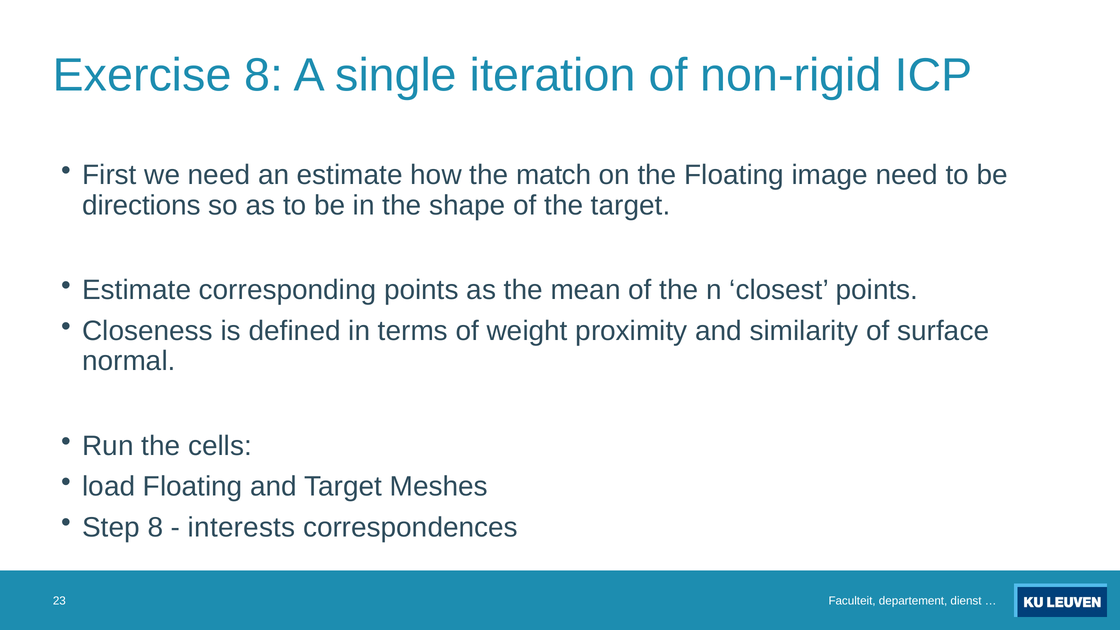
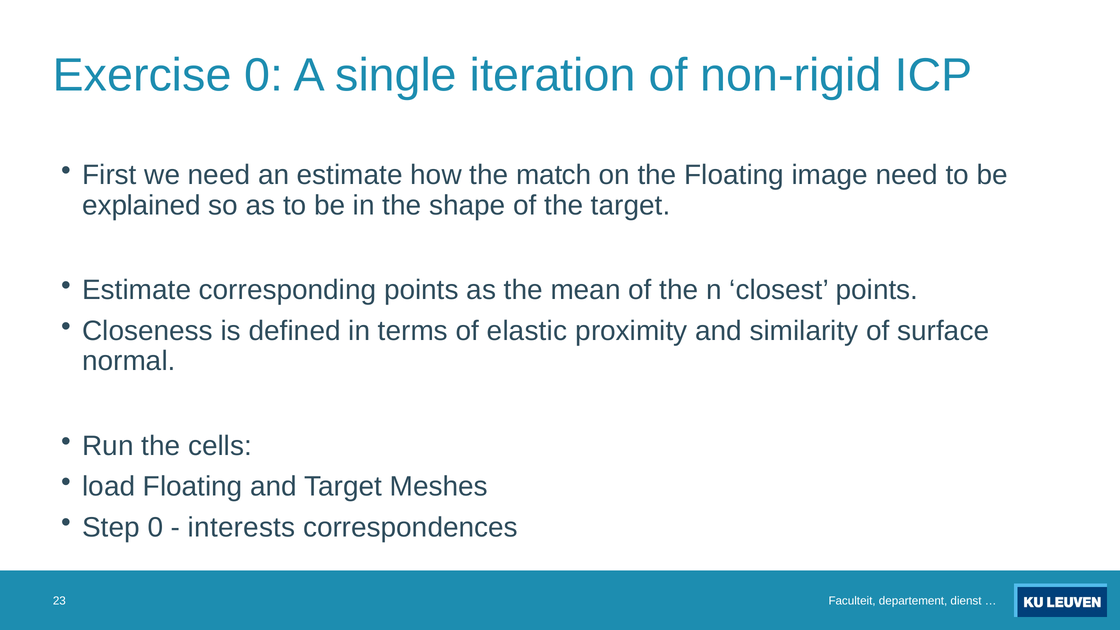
Exercise 8: 8 -> 0
directions: directions -> explained
weight: weight -> elastic
Step 8: 8 -> 0
